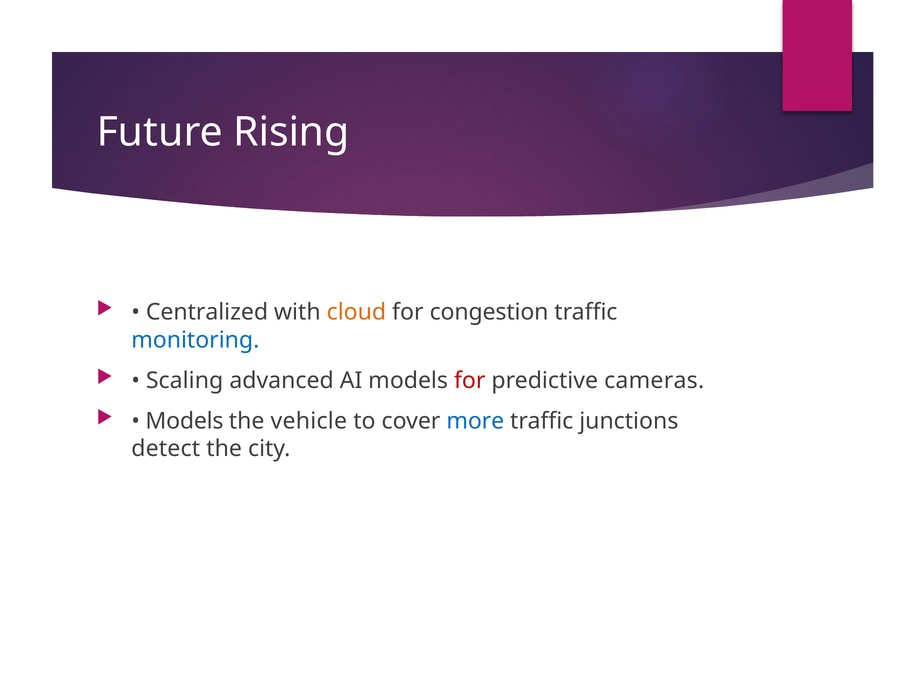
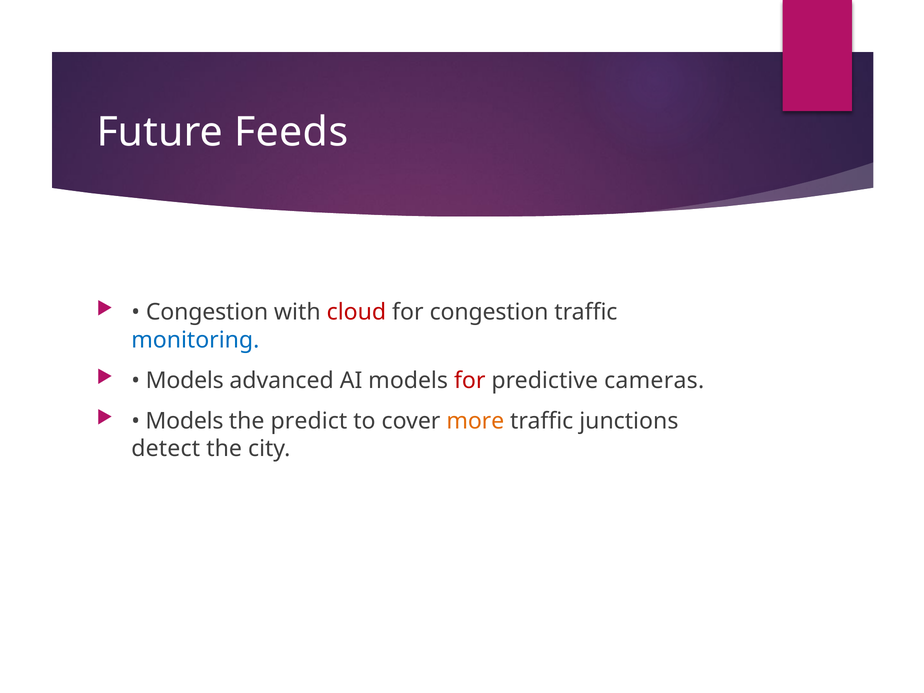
Rising: Rising -> Feeds
Centralized at (207, 312): Centralized -> Congestion
cloud colour: orange -> red
Scaling at (185, 380): Scaling -> Models
vehicle: vehicle -> predict
more colour: blue -> orange
